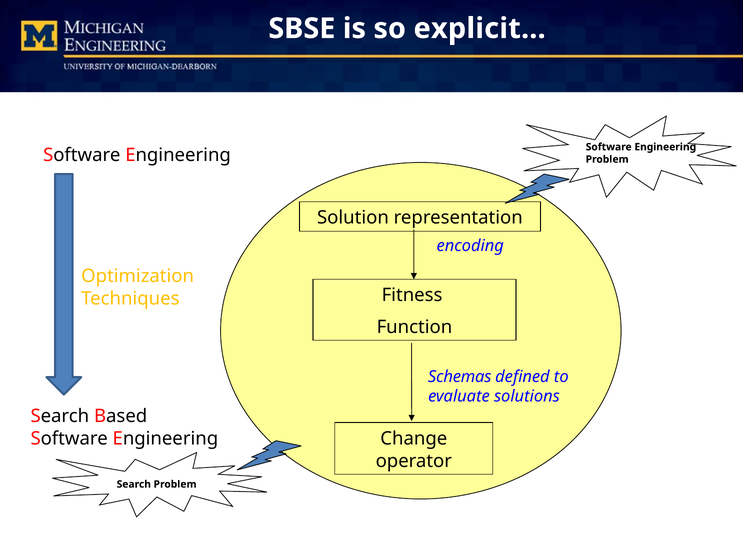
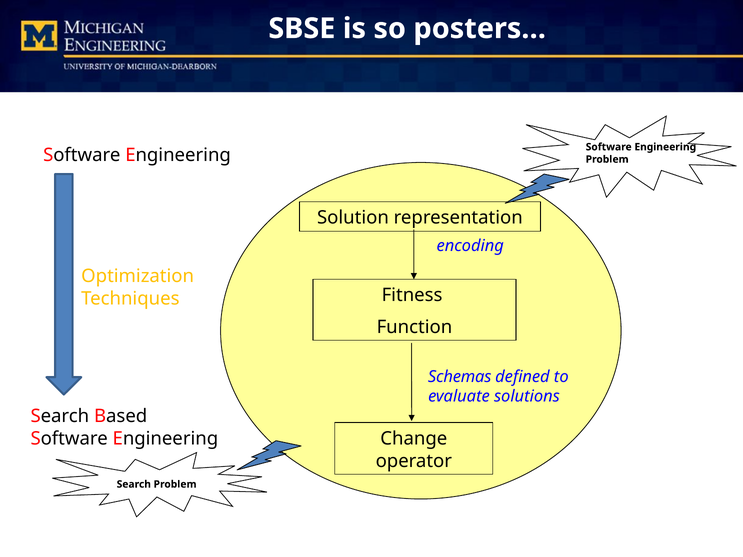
explicit…: explicit… -> posters…
